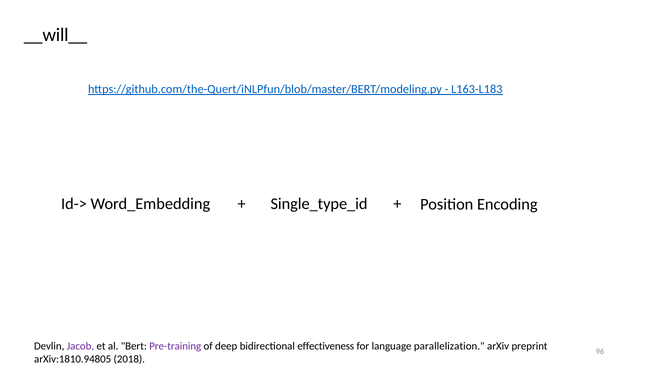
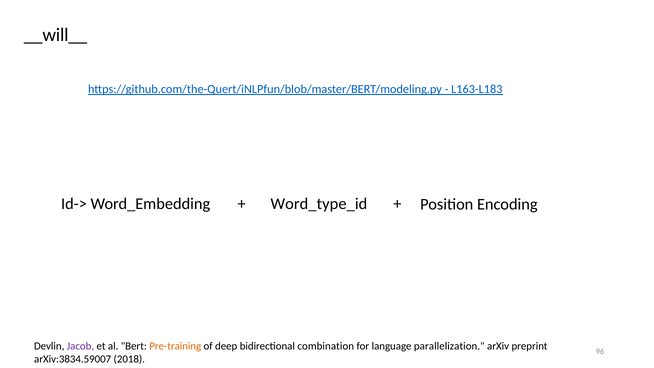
Single_type_id: Single_type_id -> Word_type_id
Pre-training colour: purple -> orange
effectiveness: effectiveness -> combination
arXiv:1810.94805: arXiv:1810.94805 -> arXiv:3834.59007
